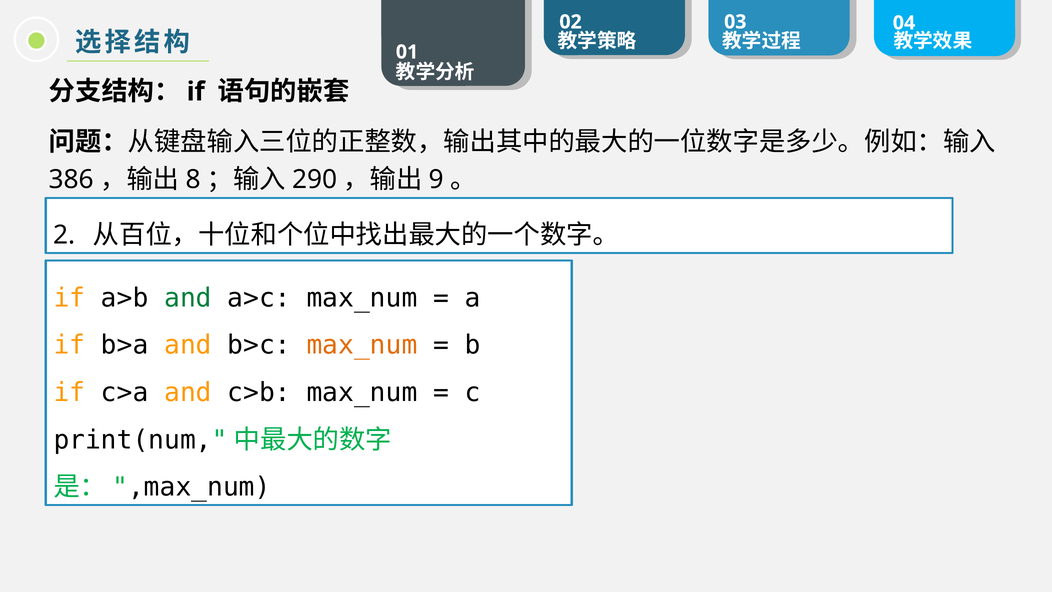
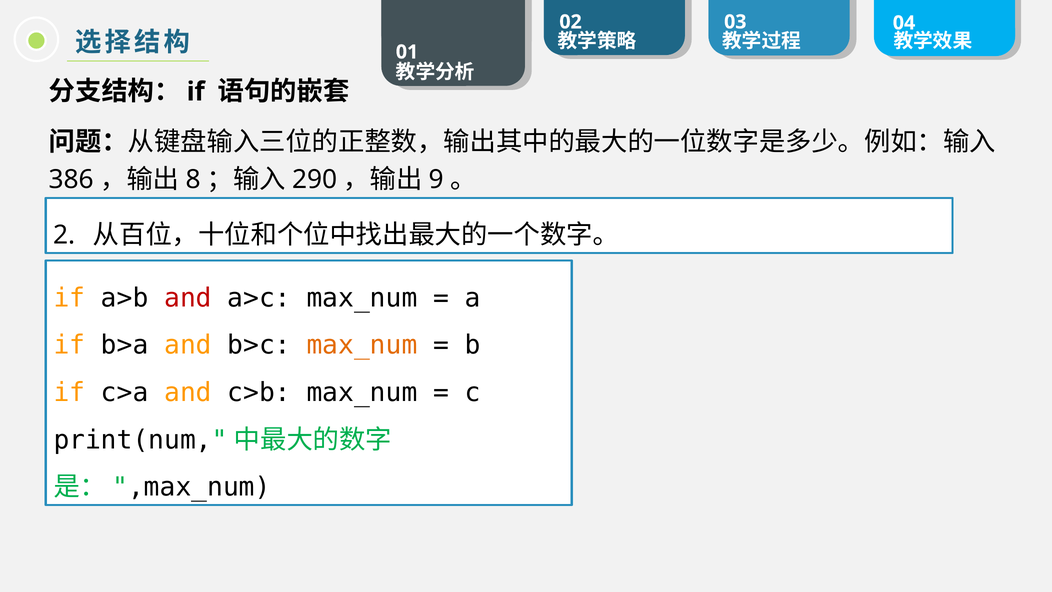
and at (188, 298) colour: green -> red
